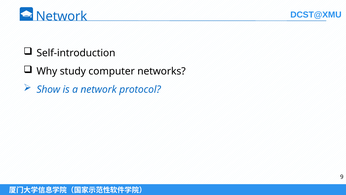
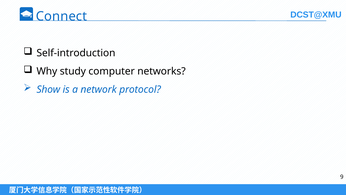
Network at (62, 16): Network -> Connect
